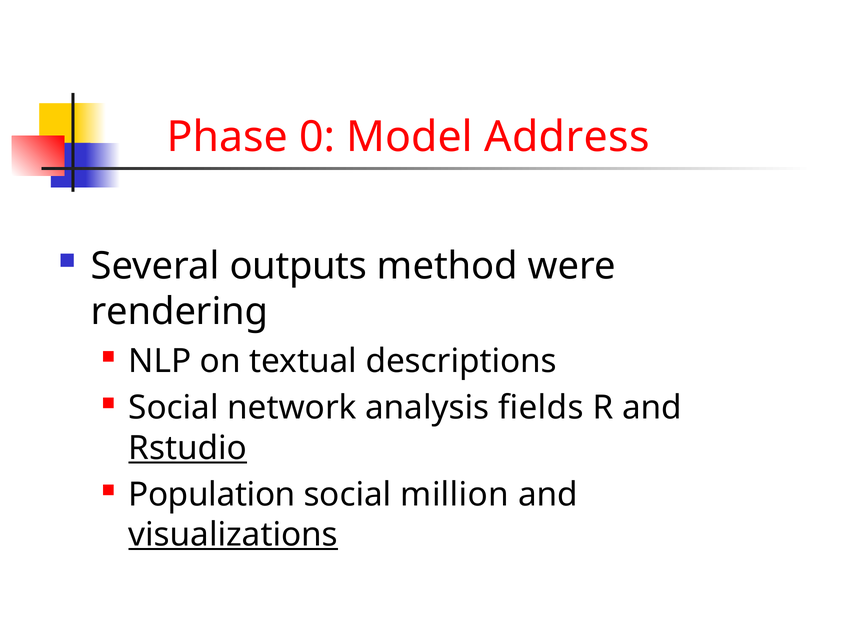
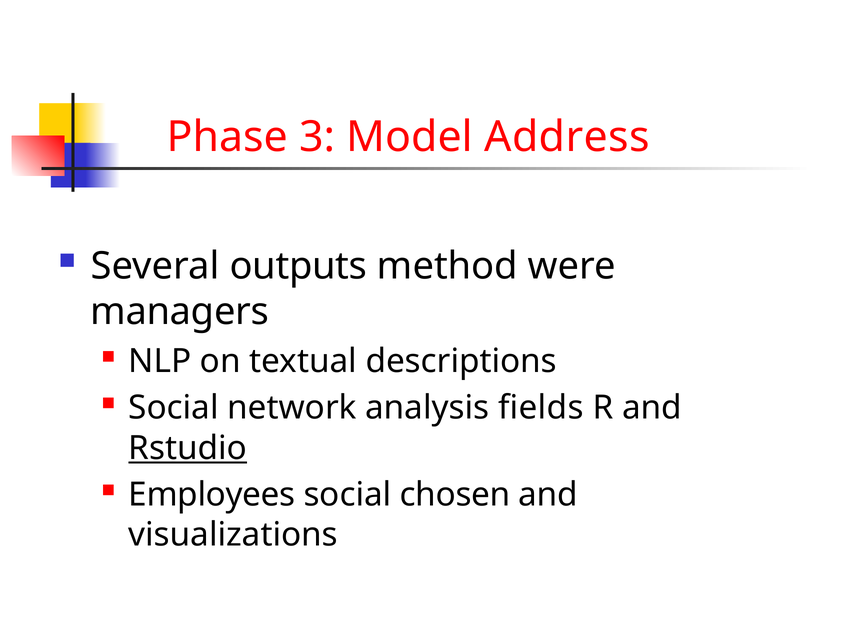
0: 0 -> 3
rendering: rendering -> managers
Population: Population -> Employees
million: million -> chosen
visualizations underline: present -> none
